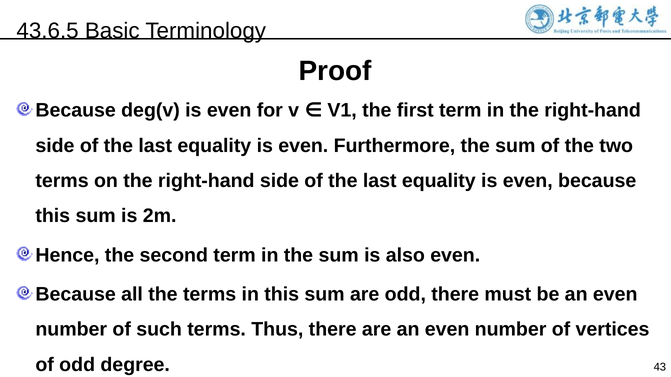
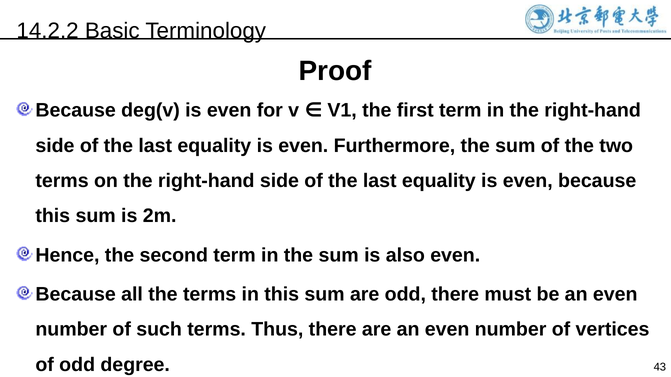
43.6.5: 43.6.5 -> 14.2.2
